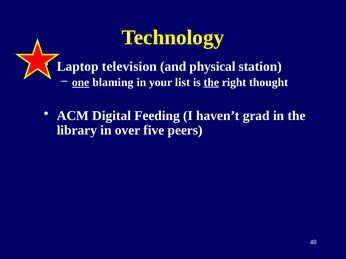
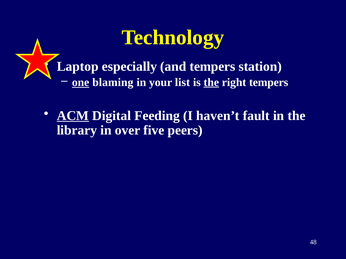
television: television -> especially
and physical: physical -> tempers
right thought: thought -> tempers
ACM underline: none -> present
grad: grad -> fault
